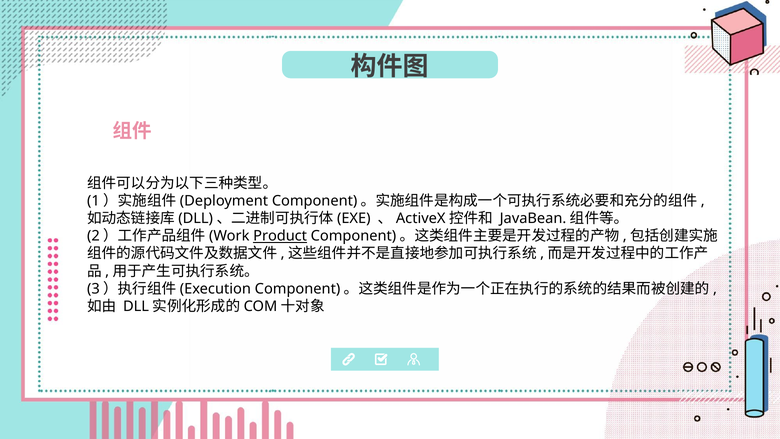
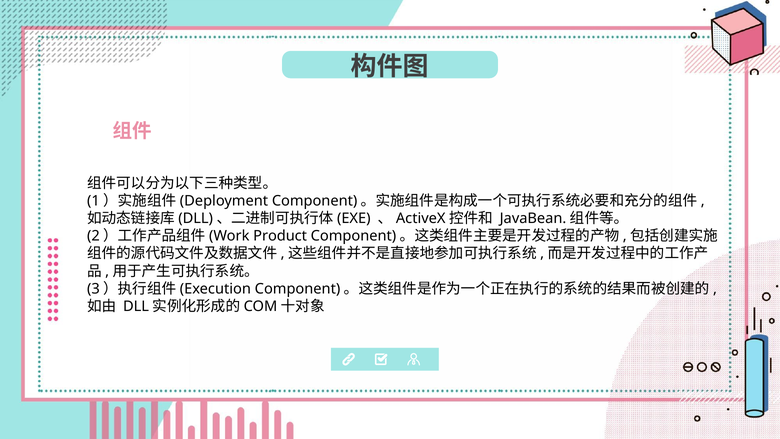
Product underline: present -> none
